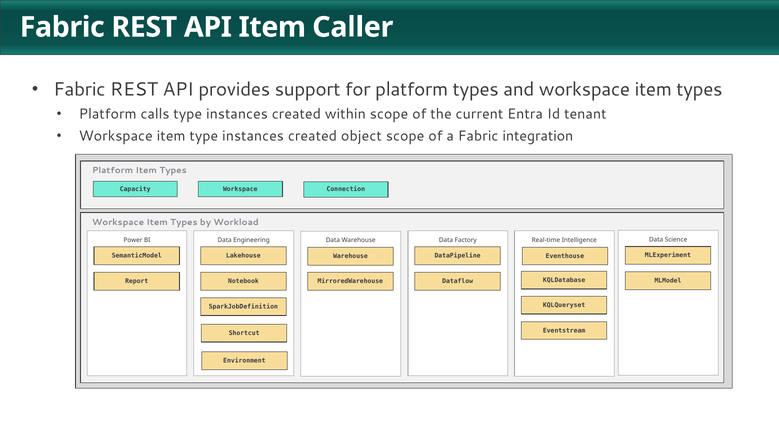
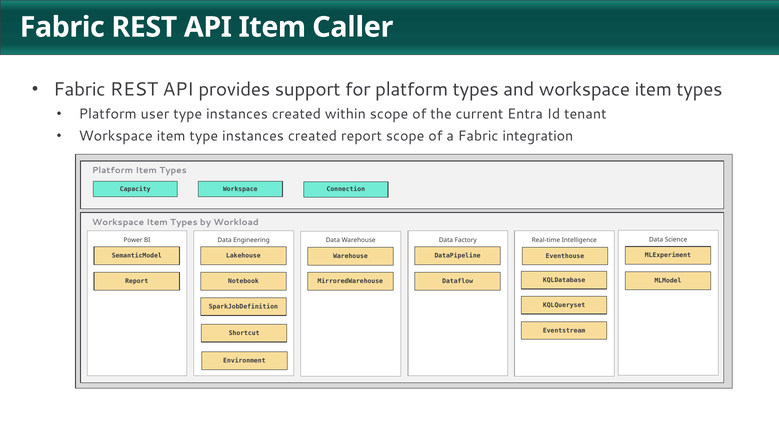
calls: calls -> user
created object: object -> report
